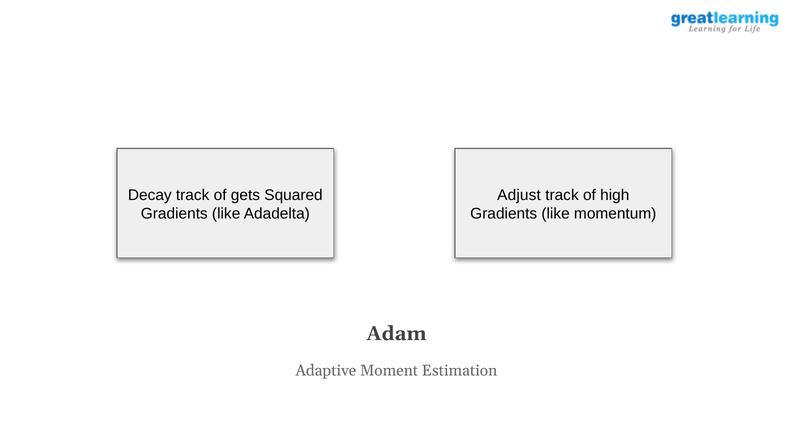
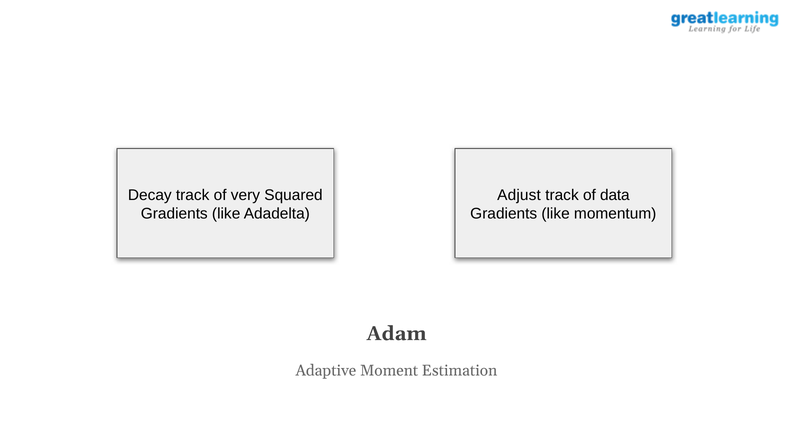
gets: gets -> very
high: high -> data
